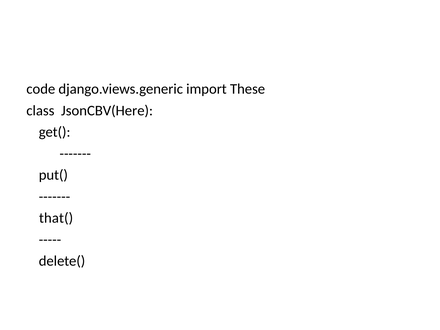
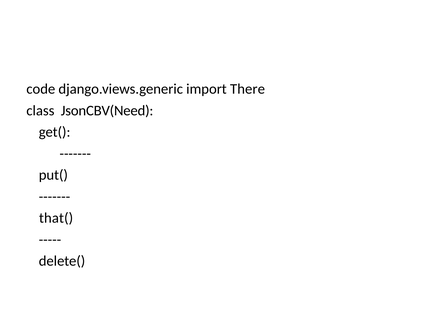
These: These -> There
JsonCBV(Here: JsonCBV(Here -> JsonCBV(Need
